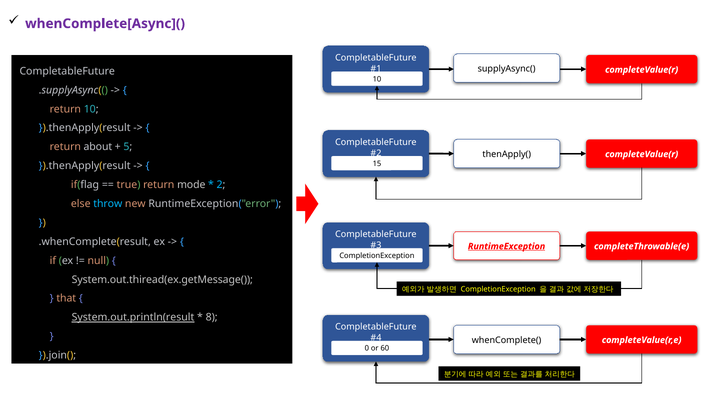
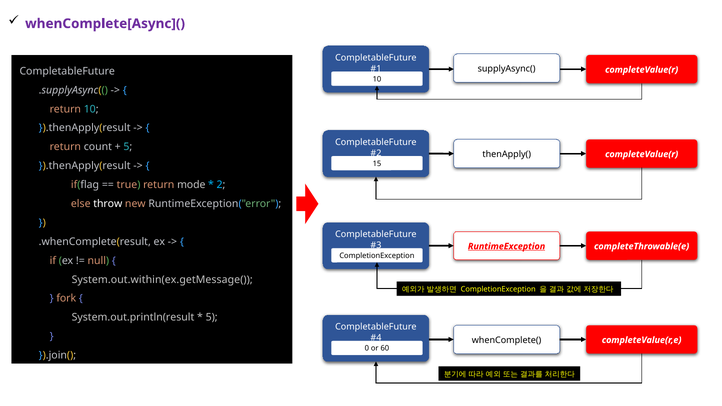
about: about -> count
throw colour: light blue -> white
System.out.thiread(ex.getMessage(: System.out.thiread(ex.getMessage( -> System.out.within(ex.getMessage(
that: that -> fork
System.out.println(result underline: present -> none
8 at (212, 318): 8 -> 5
